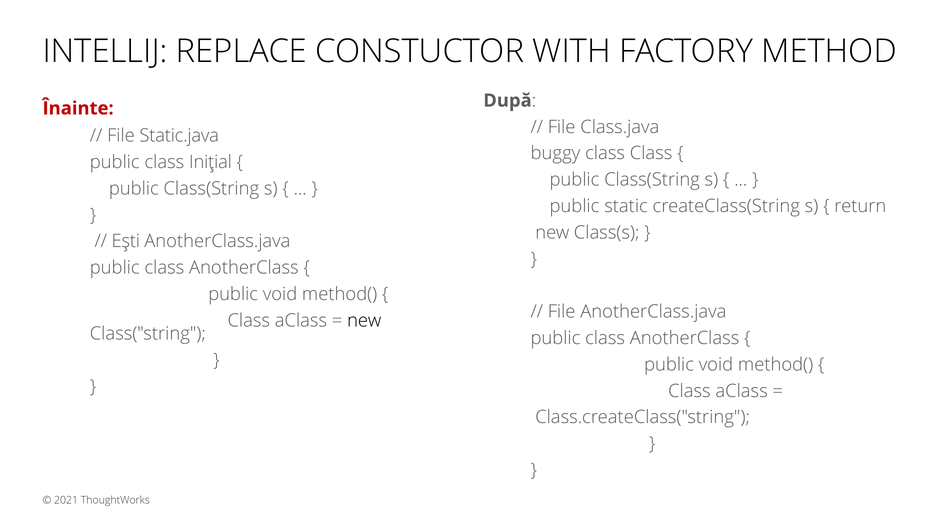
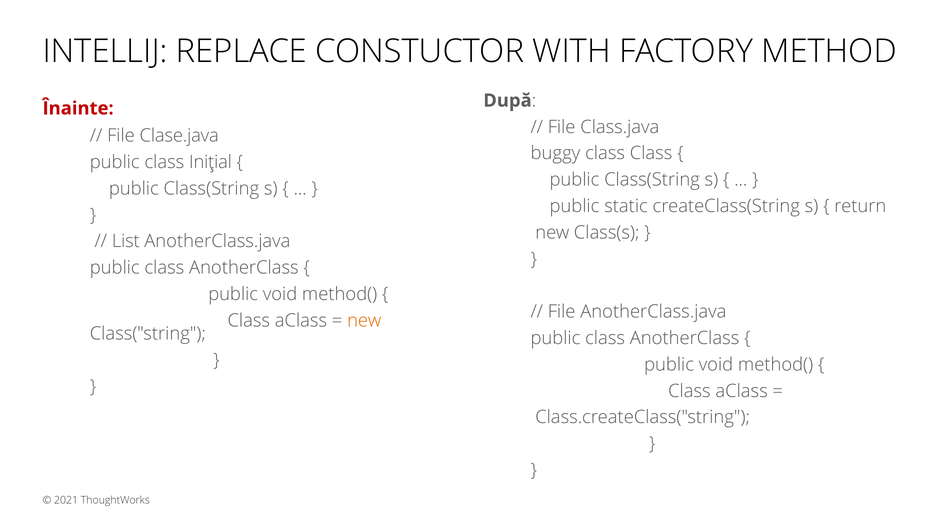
Static.java: Static.java -> Clase.java
Eşti: Eşti -> List
new at (364, 321) colour: black -> orange
